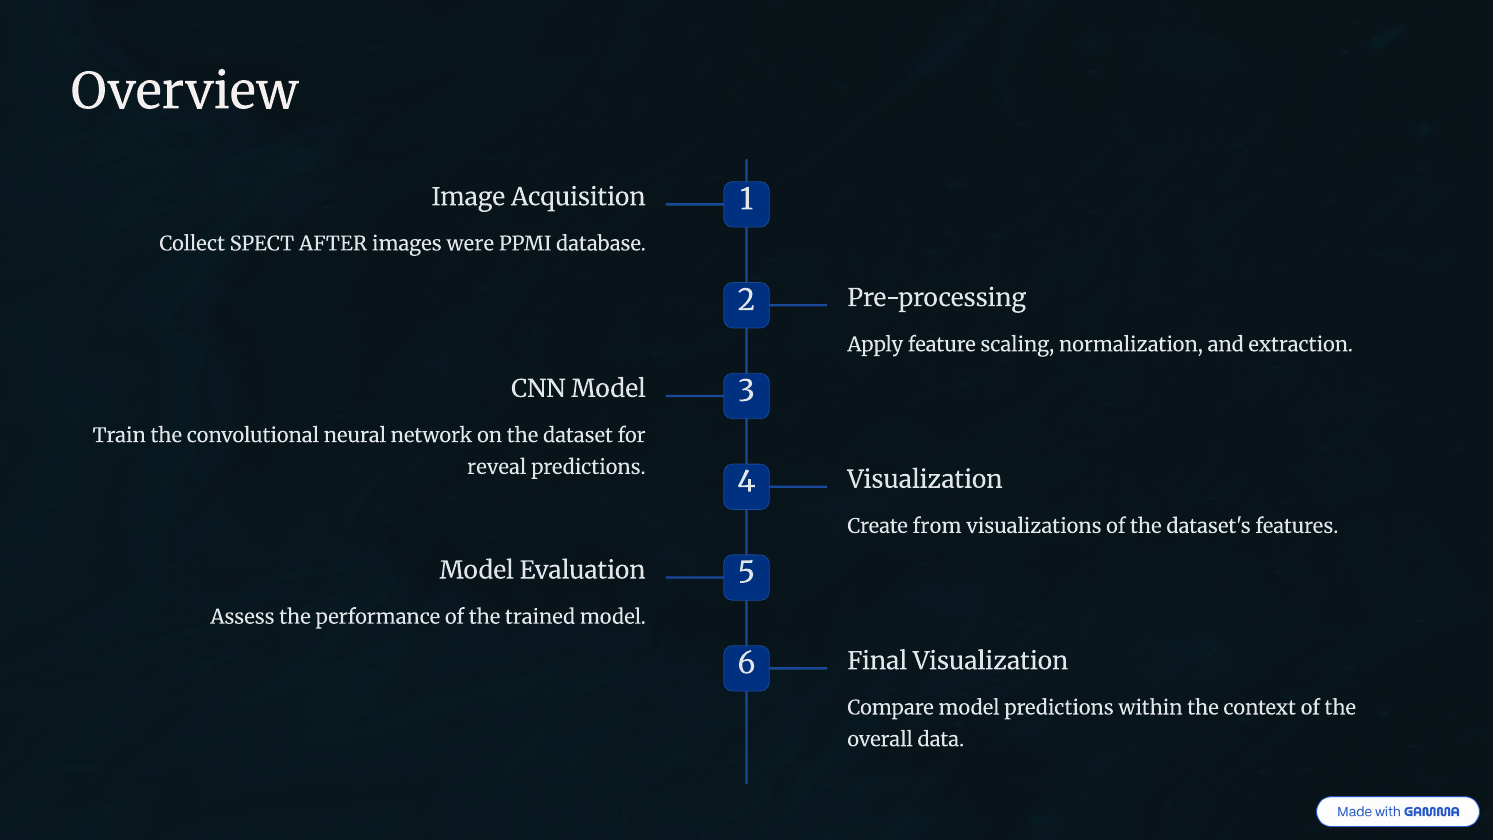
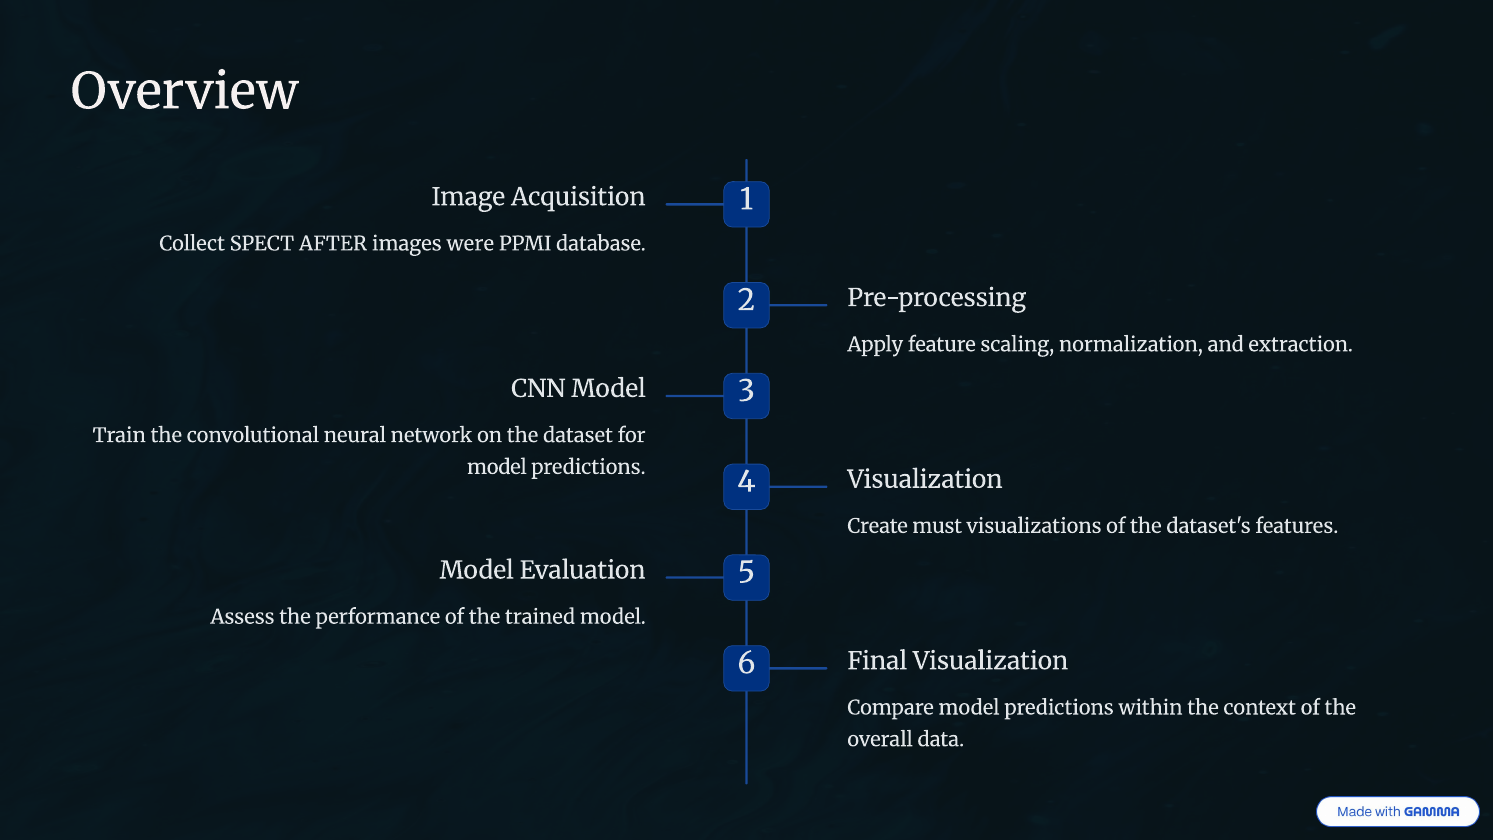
reveal at (497, 467): reveal -> model
from: from -> must
